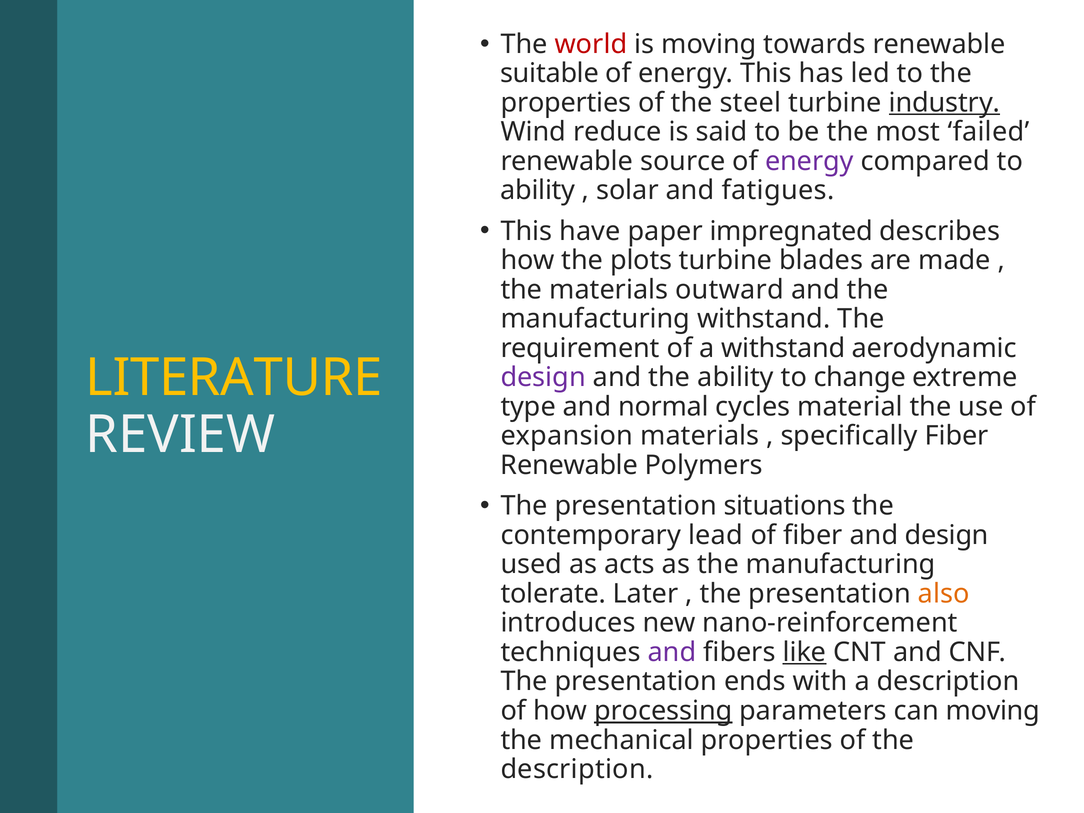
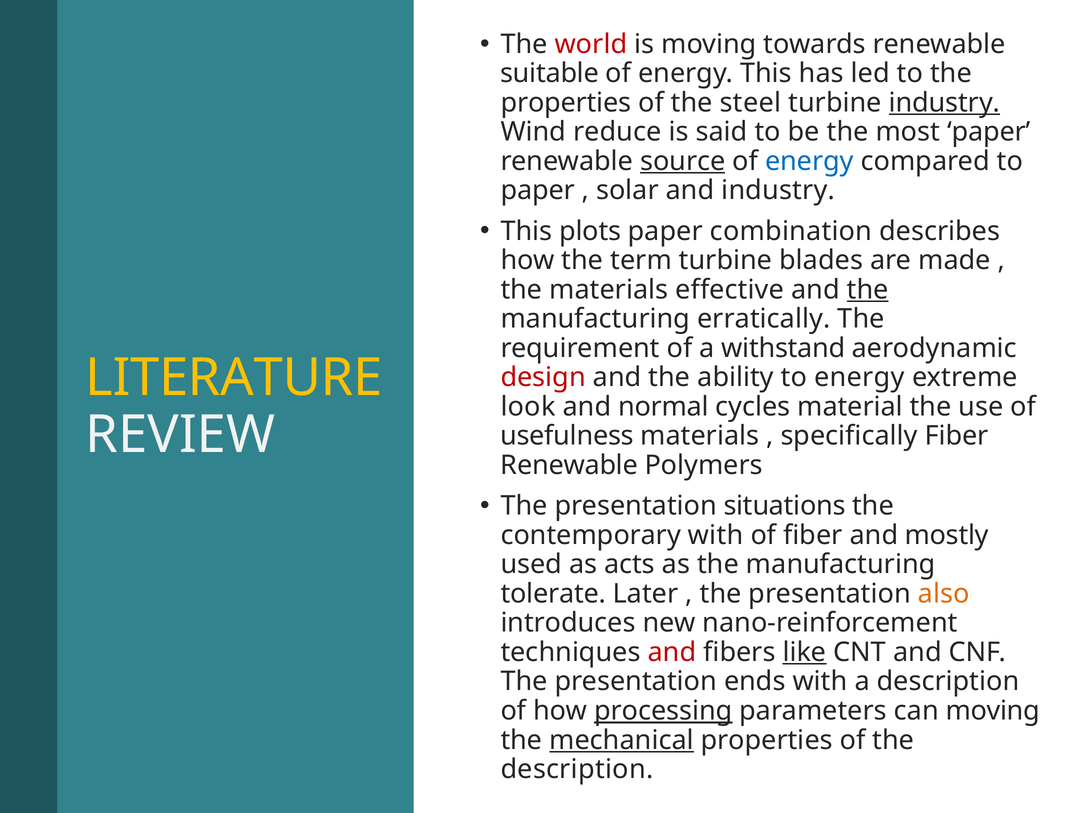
most failed: failed -> paper
source underline: none -> present
energy at (809, 161) colour: purple -> blue
ability at (538, 190): ability -> paper
and fatigues: fatigues -> industry
have: have -> plots
impregnated: impregnated -> combination
plots: plots -> term
outward: outward -> effective
the at (868, 290) underline: none -> present
manufacturing withstand: withstand -> erratically
design at (543, 377) colour: purple -> red
to change: change -> energy
type: type -> look
expansion: expansion -> usefulness
contemporary lead: lead -> with
and design: design -> mostly
and at (672, 652) colour: purple -> red
mechanical underline: none -> present
